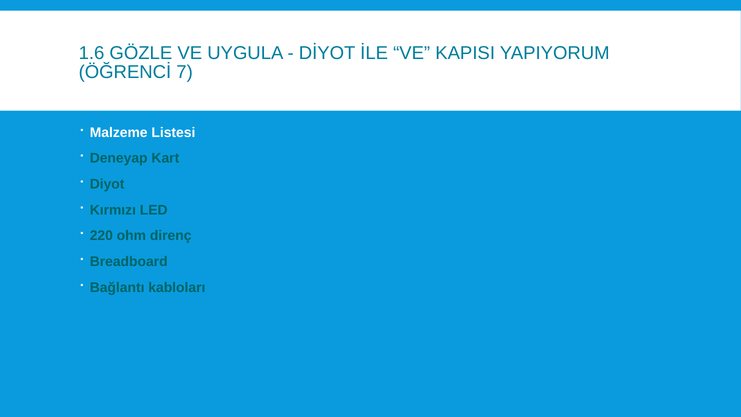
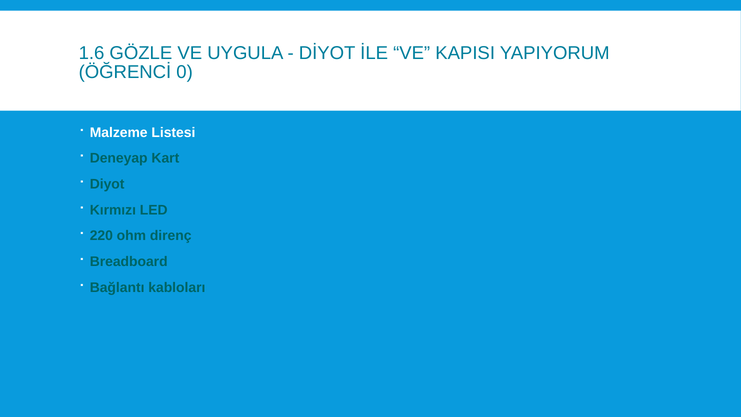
7: 7 -> 0
